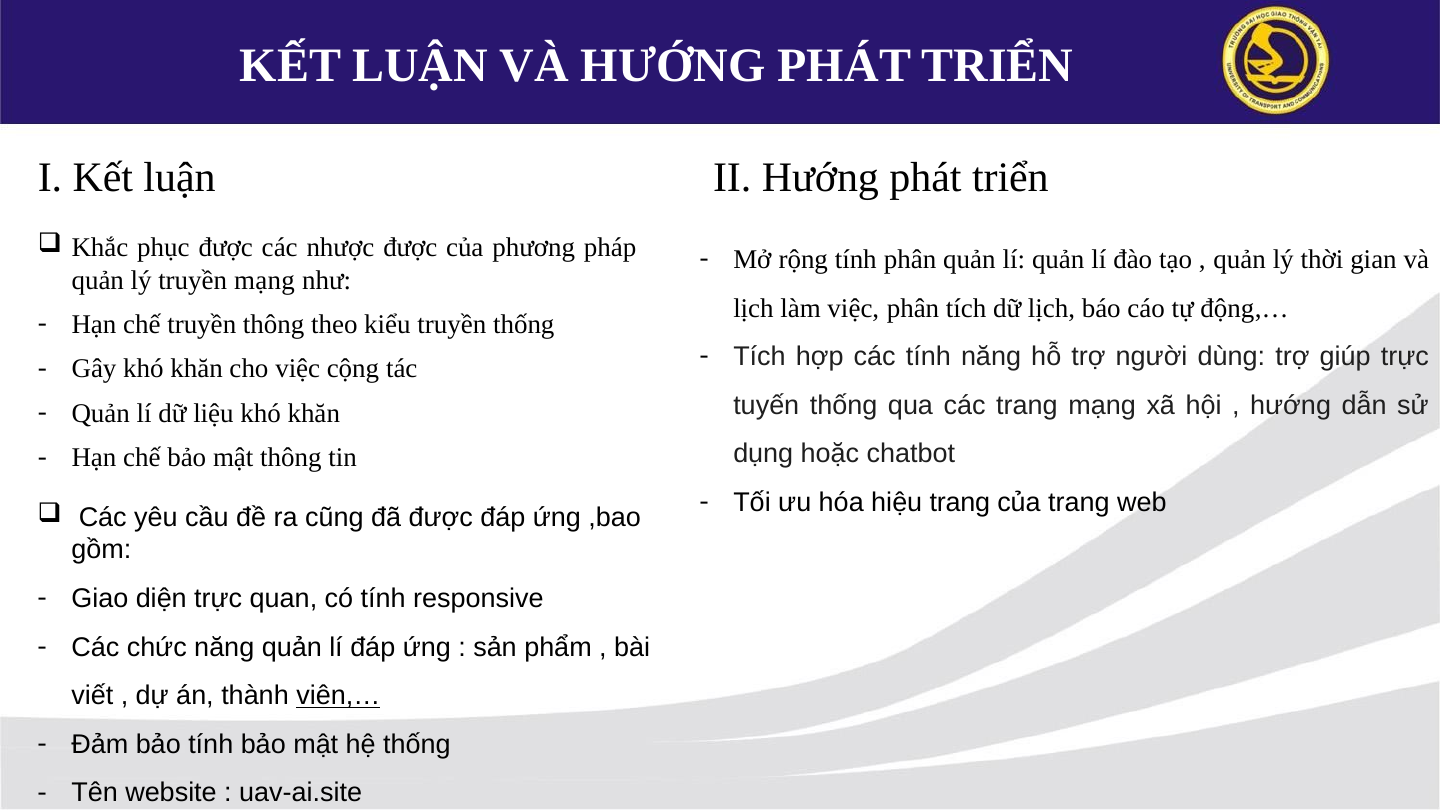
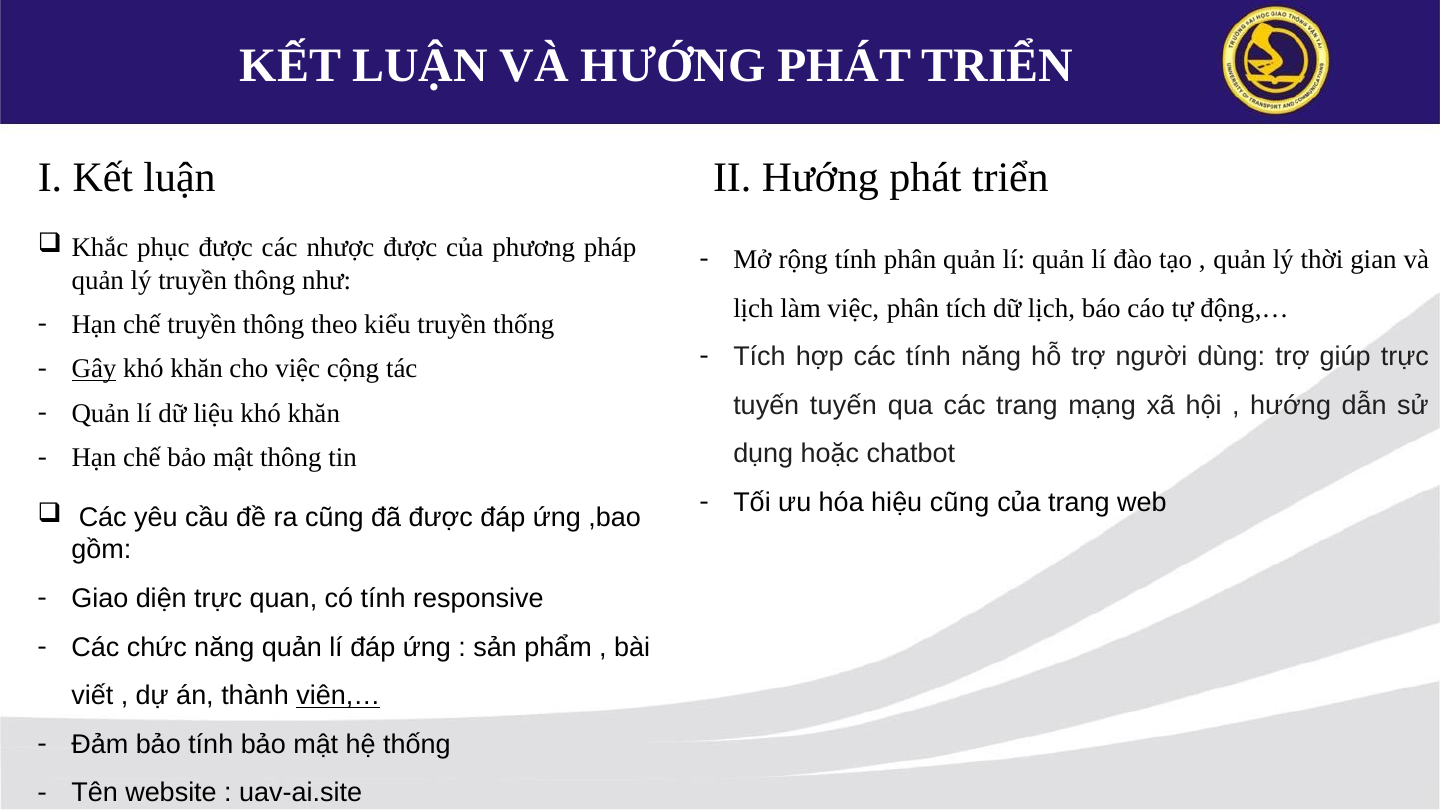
lý truyền mạng: mạng -> thông
Gây underline: none -> present
tuyến thống: thống -> tuyến
hiệu trang: trang -> cũng
